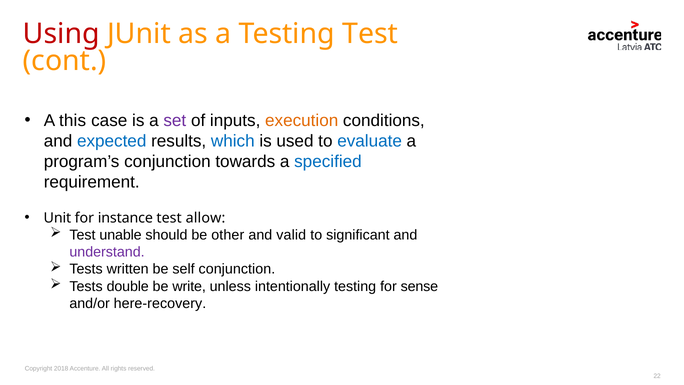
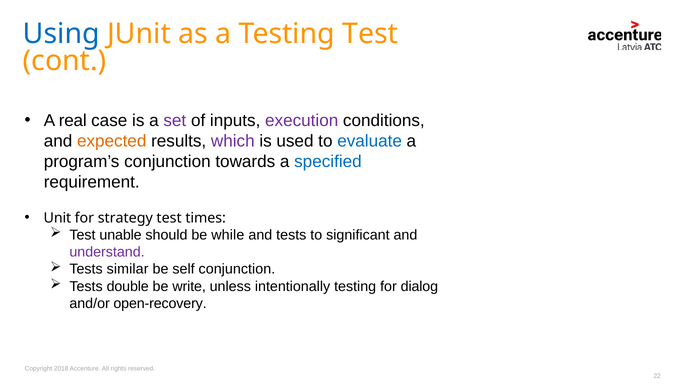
Using colour: red -> blue
this: this -> real
execution colour: orange -> purple
expected colour: blue -> orange
which colour: blue -> purple
instance: instance -> strategy
allow: allow -> times
other: other -> while
and valid: valid -> tests
written: written -> similar
sense: sense -> dialog
here-recovery: here-recovery -> open-recovery
